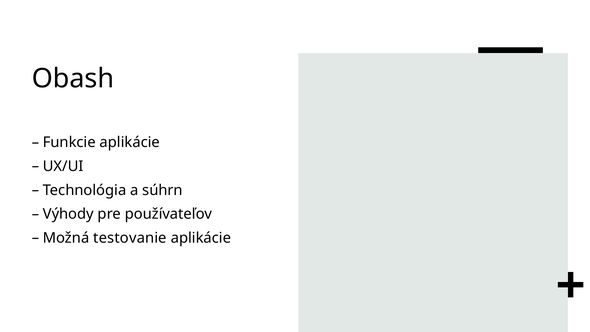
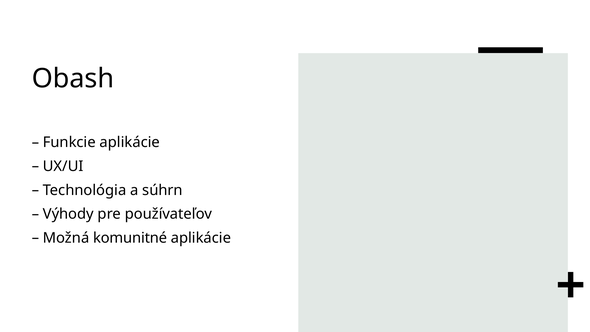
testovanie: testovanie -> komunitné
